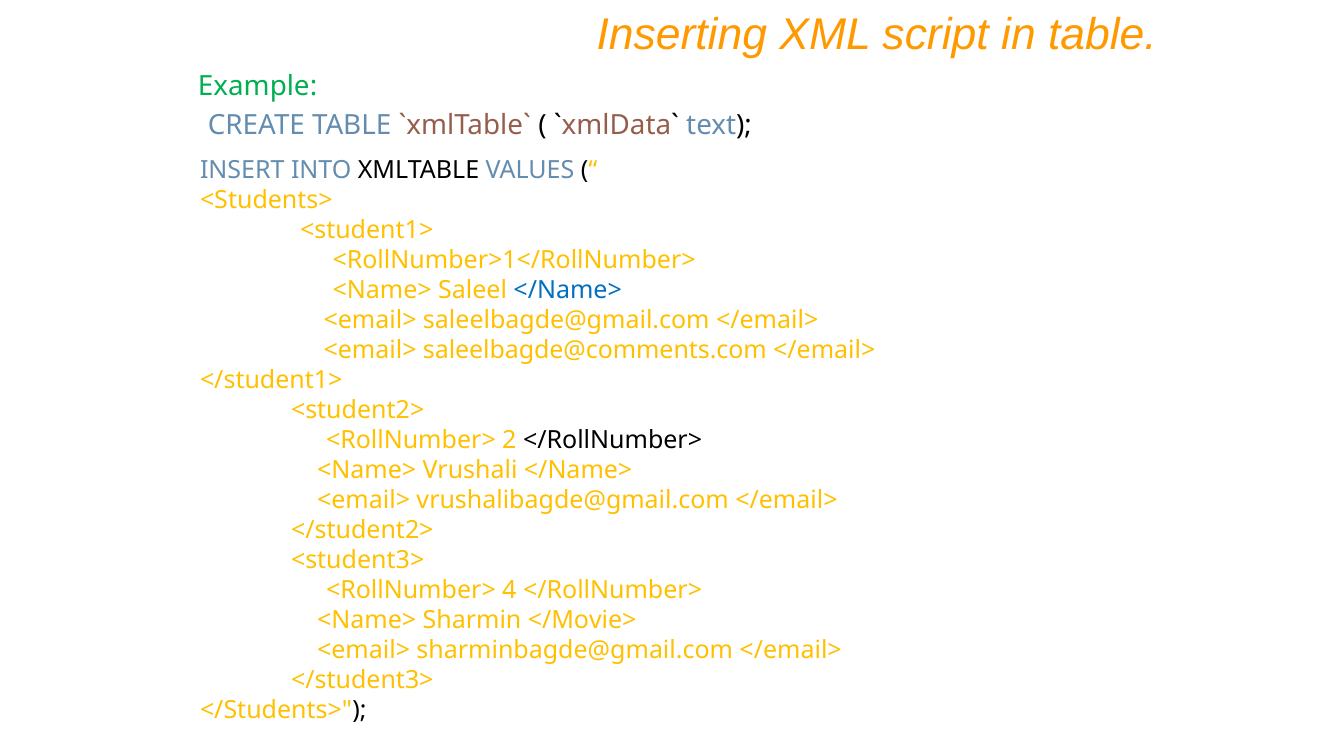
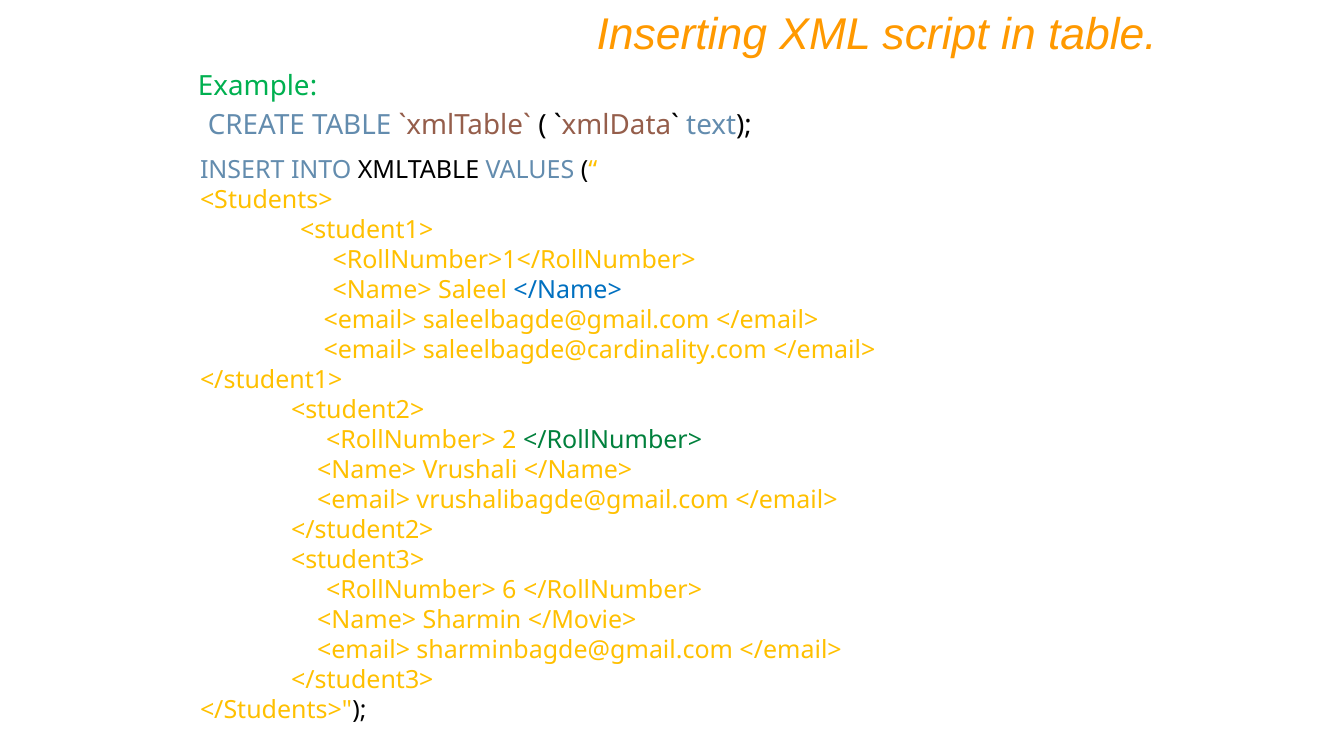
saleelbagde@comments.com: saleelbagde@comments.com -> saleelbagde@cardinality.com
</RollNumber> at (613, 440) colour: black -> green
4: 4 -> 6
